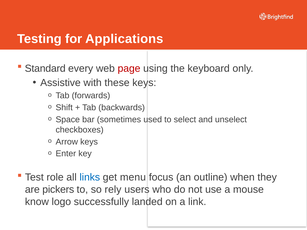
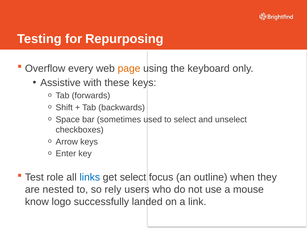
Applications: Applications -> Repurposing
Standard: Standard -> Overflow
page colour: red -> orange
get menu: menu -> select
pickers: pickers -> nested
